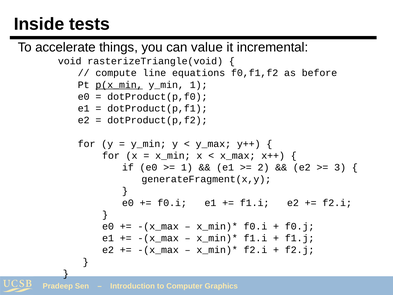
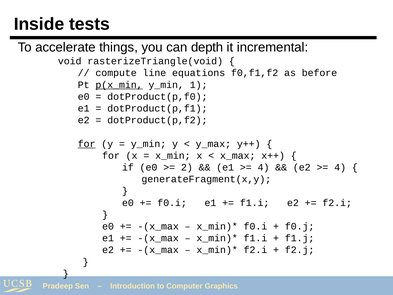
value: value -> depth
for at (87, 144) underline: none -> present
1 at (187, 167): 1 -> 2
2 at (263, 167): 2 -> 4
3 at (340, 167): 3 -> 4
